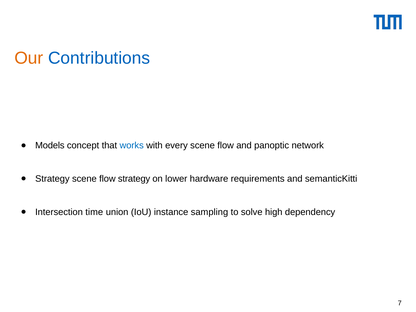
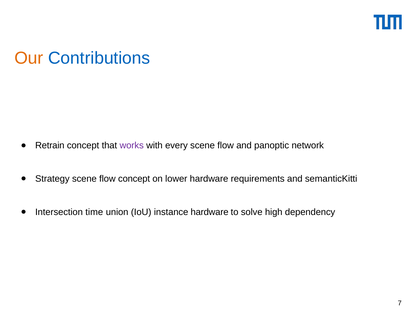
Models: Models -> Retrain
works colour: blue -> purple
flow strategy: strategy -> concept
instance sampling: sampling -> hardware
